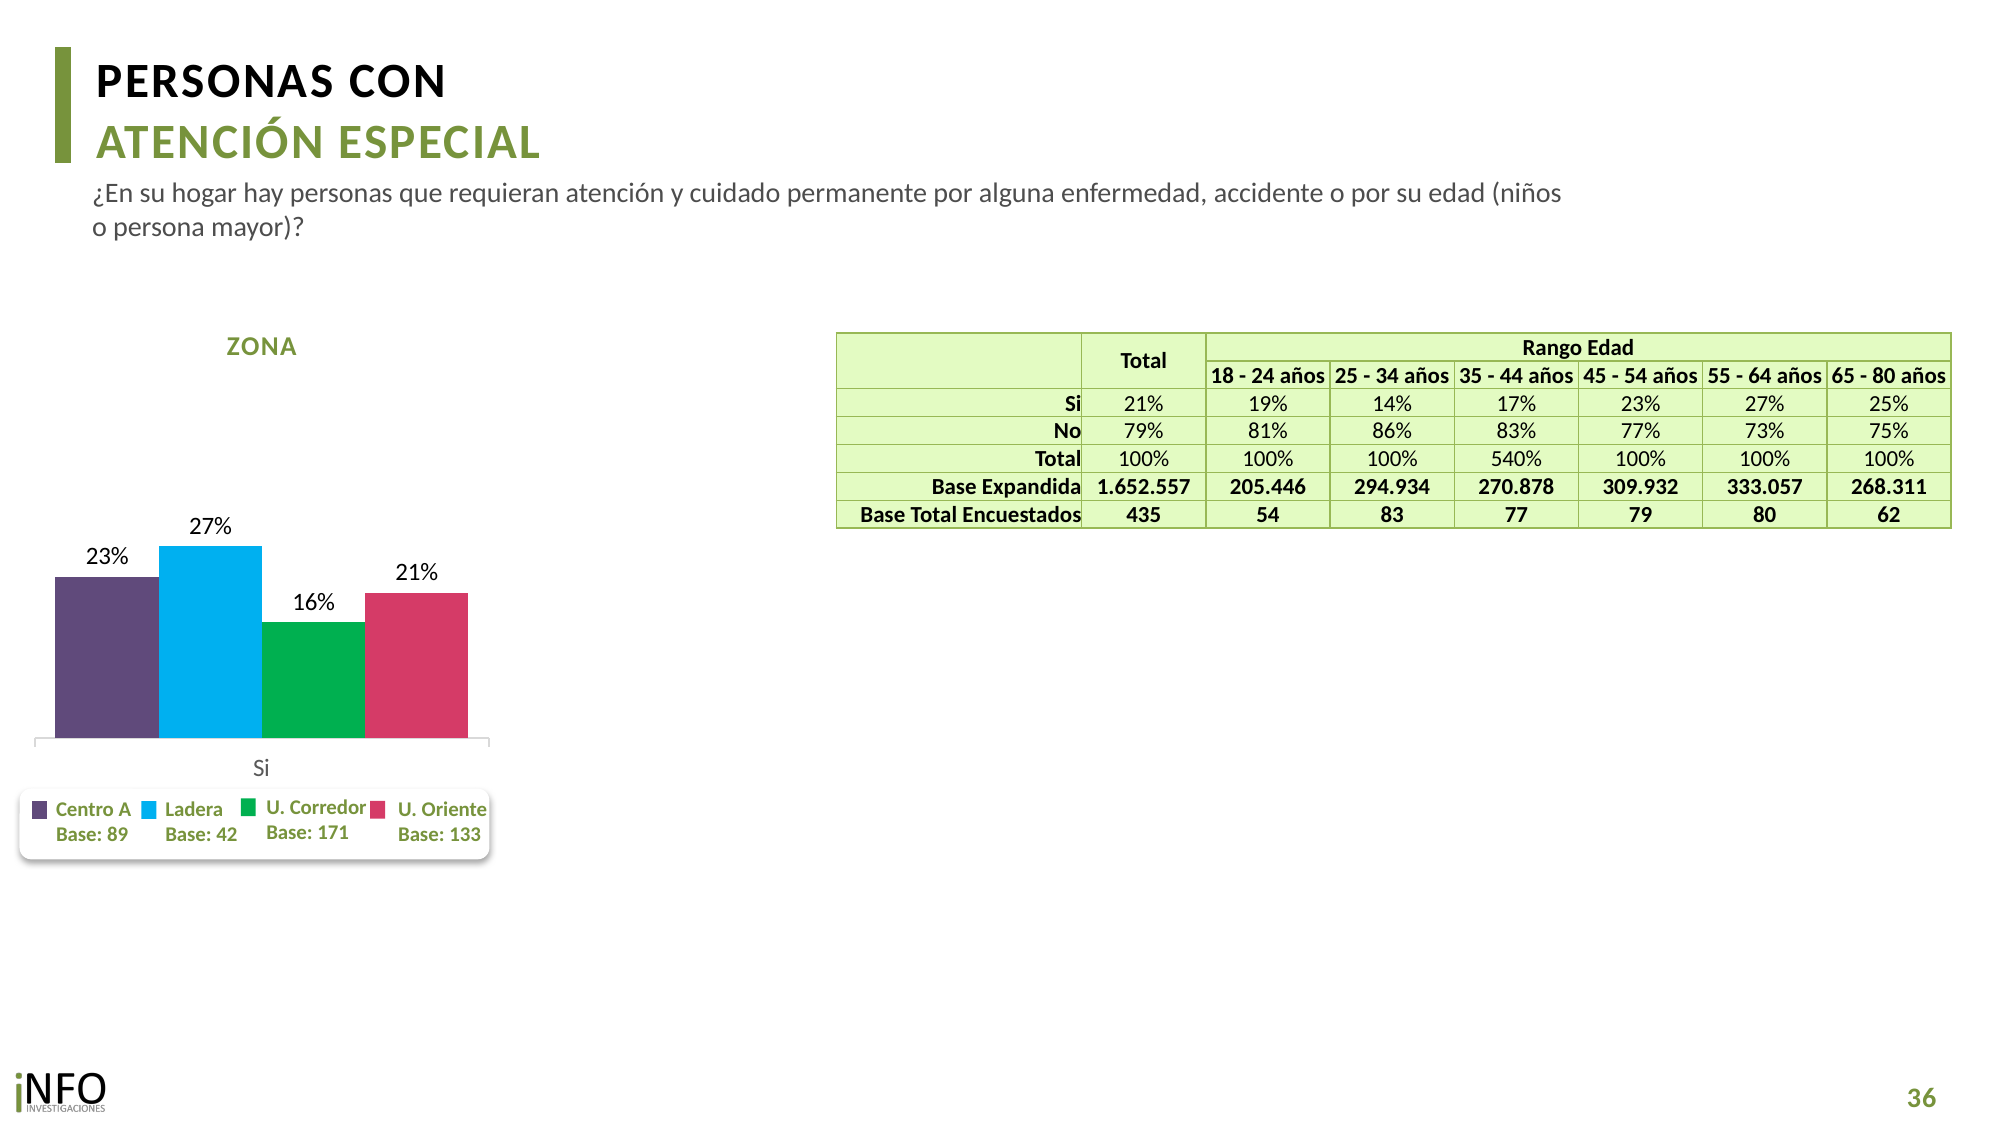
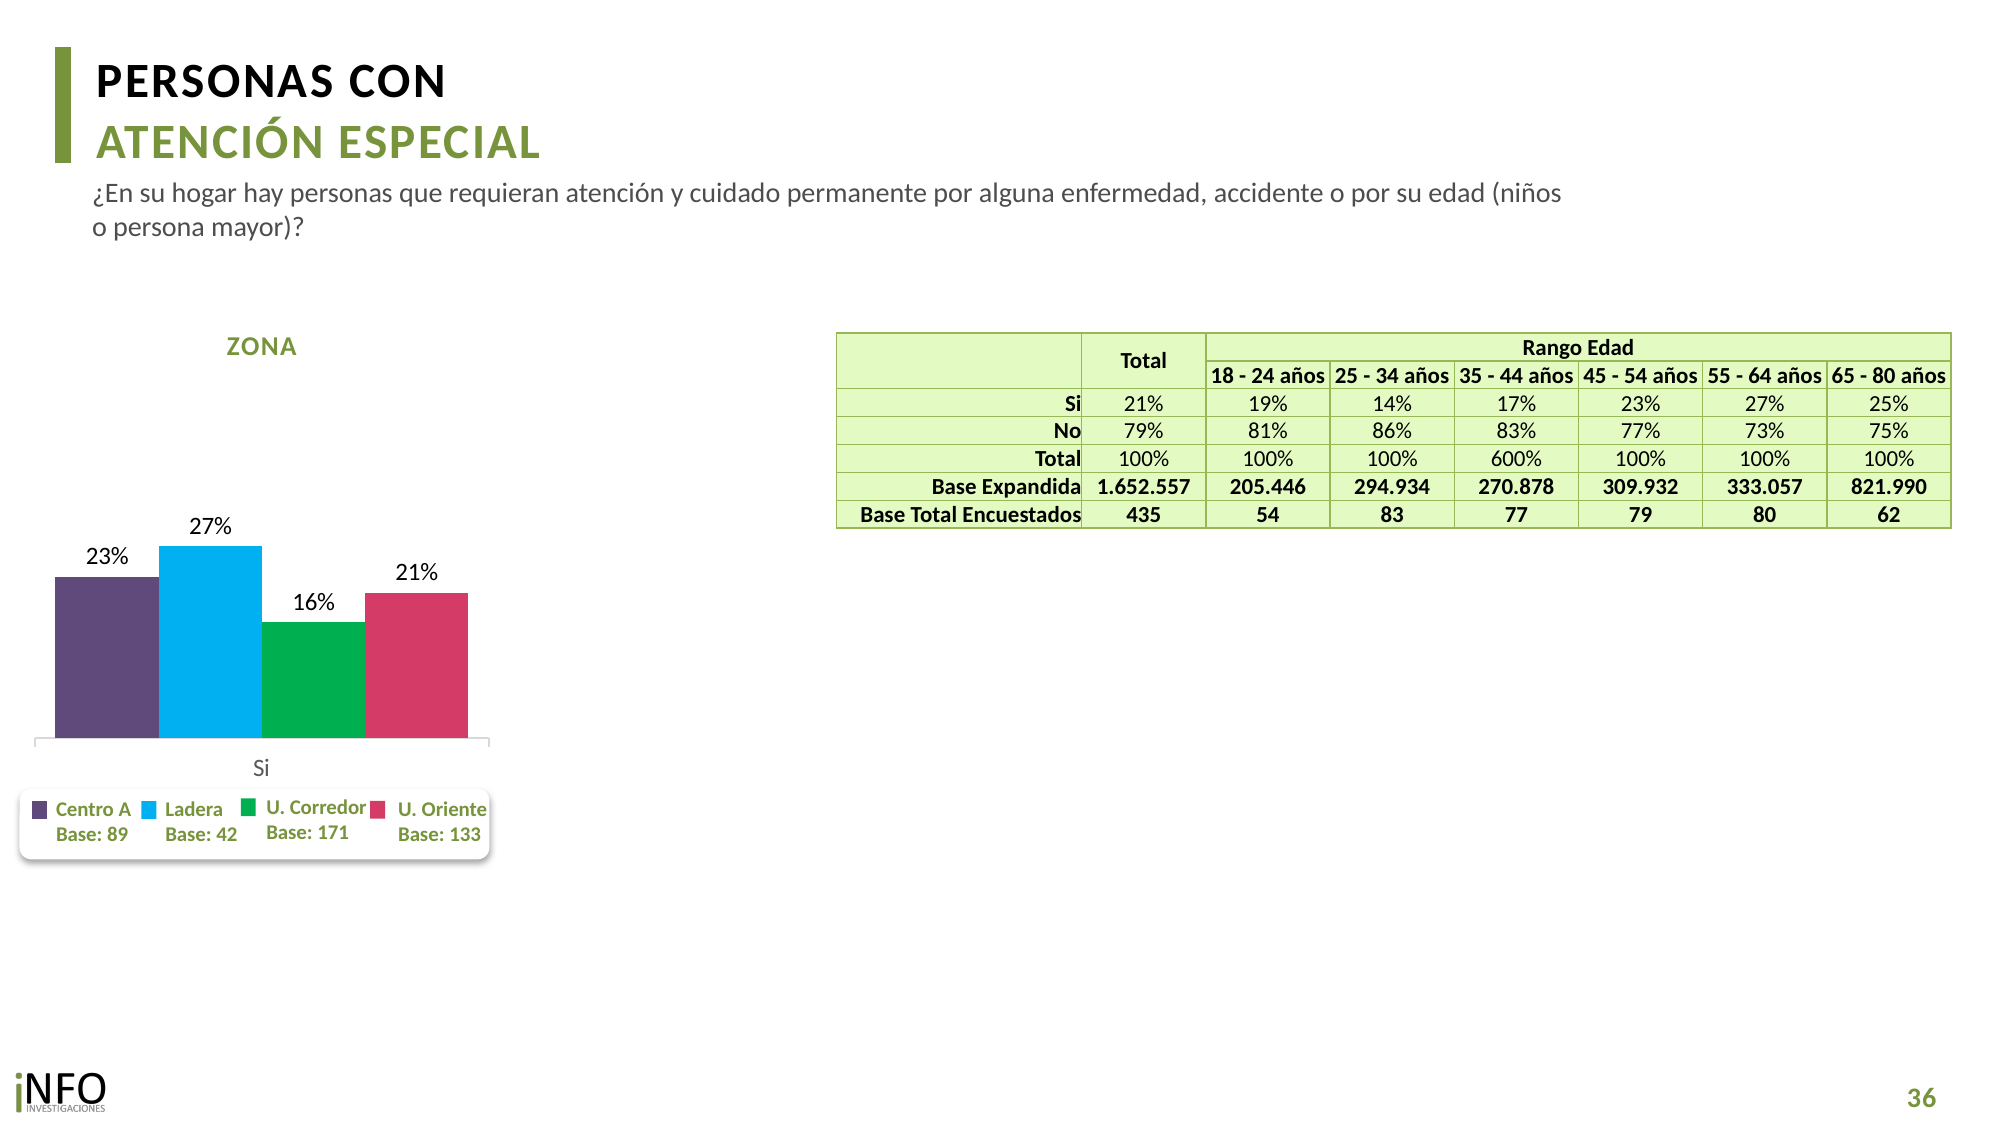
540%: 540% -> 600%
268.311: 268.311 -> 821.990
